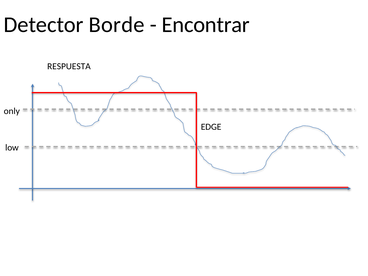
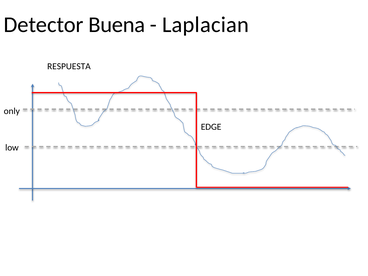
Borde: Borde -> Buena
Encontrar: Encontrar -> Laplacian
